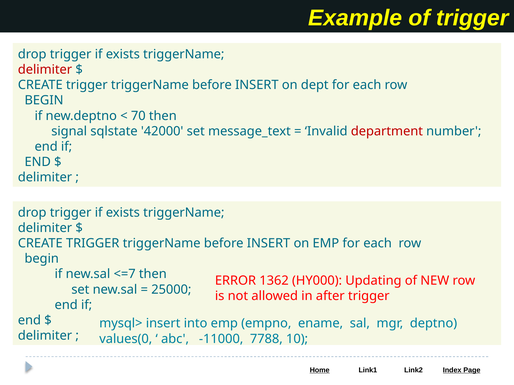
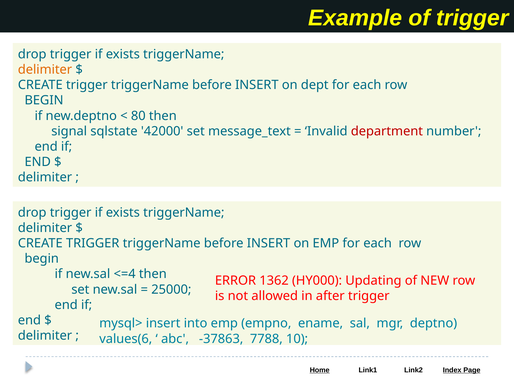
delimiter at (45, 70) colour: red -> orange
70: 70 -> 80
<=7: <=7 -> <=4
values(0: values(0 -> values(6
-11000: -11000 -> -37863
